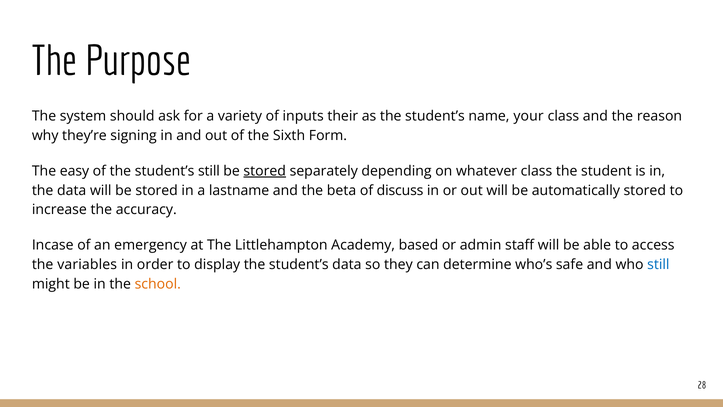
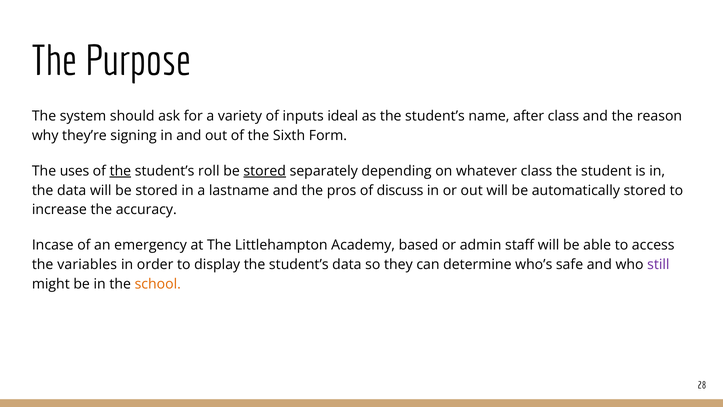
their: their -> ideal
your: your -> after
easy: easy -> uses
the at (120, 171) underline: none -> present
student’s still: still -> roll
beta: beta -> pros
still at (658, 264) colour: blue -> purple
